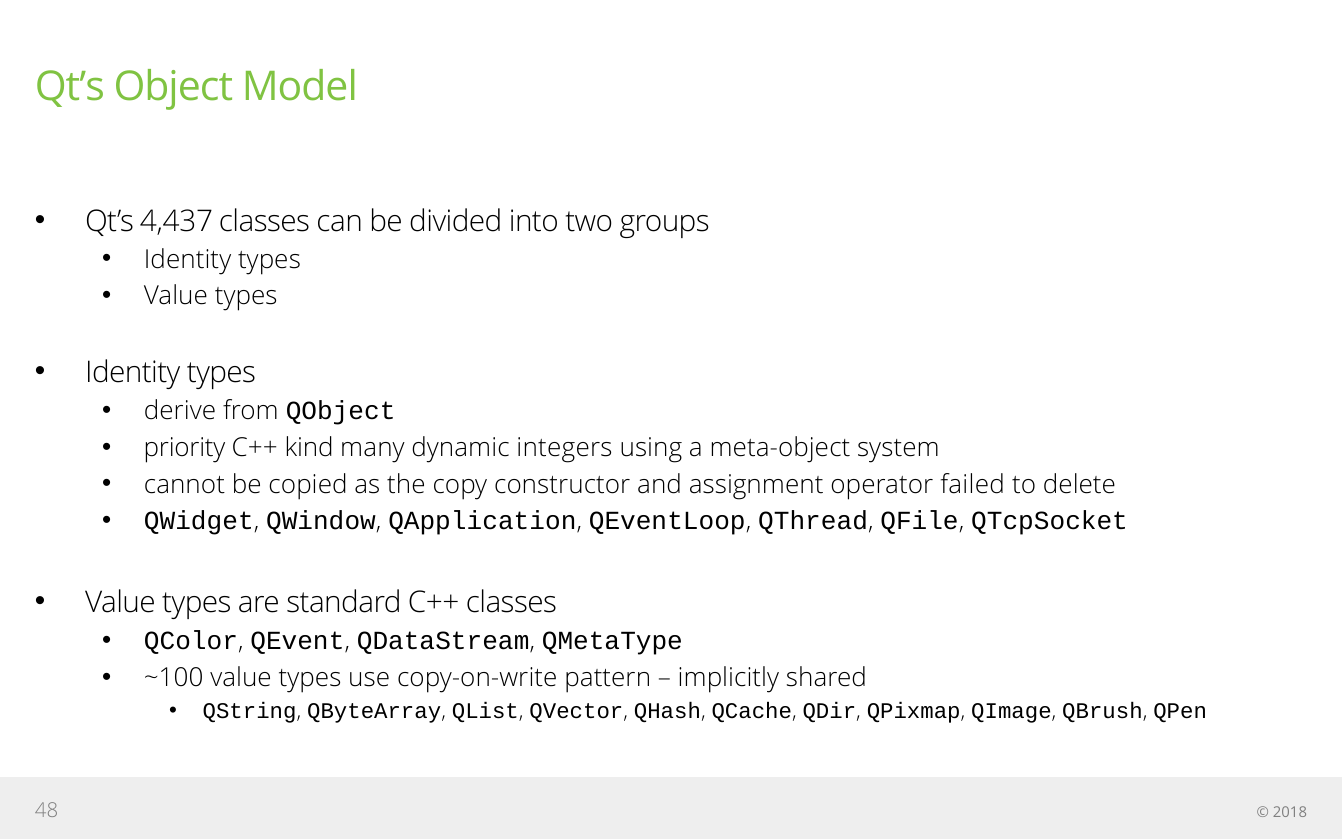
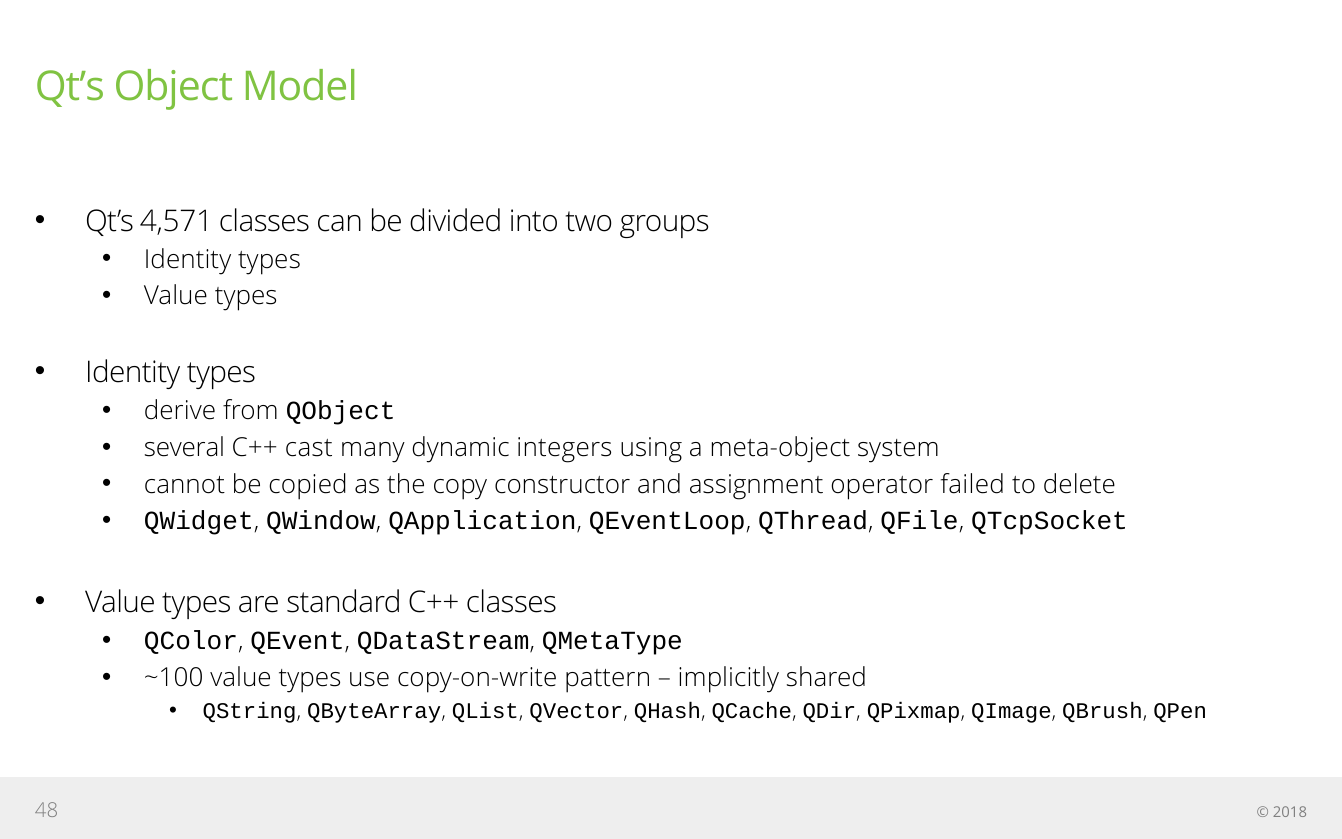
4,437: 4,437 -> 4,571
priority: priority -> several
kind: kind -> cast
